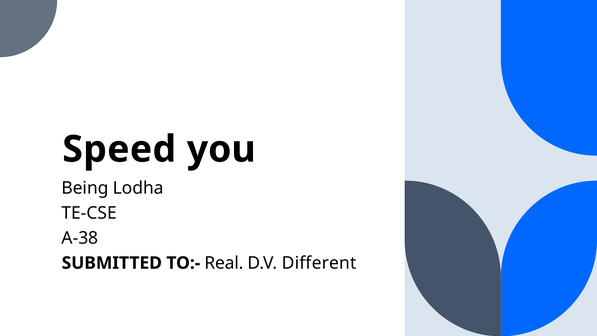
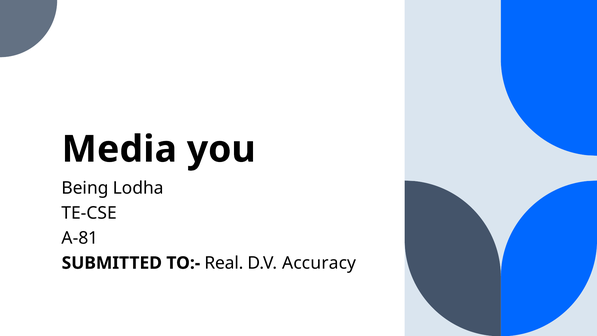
Speed: Speed -> Media
A-38: A-38 -> A-81
Different: Different -> Accuracy
